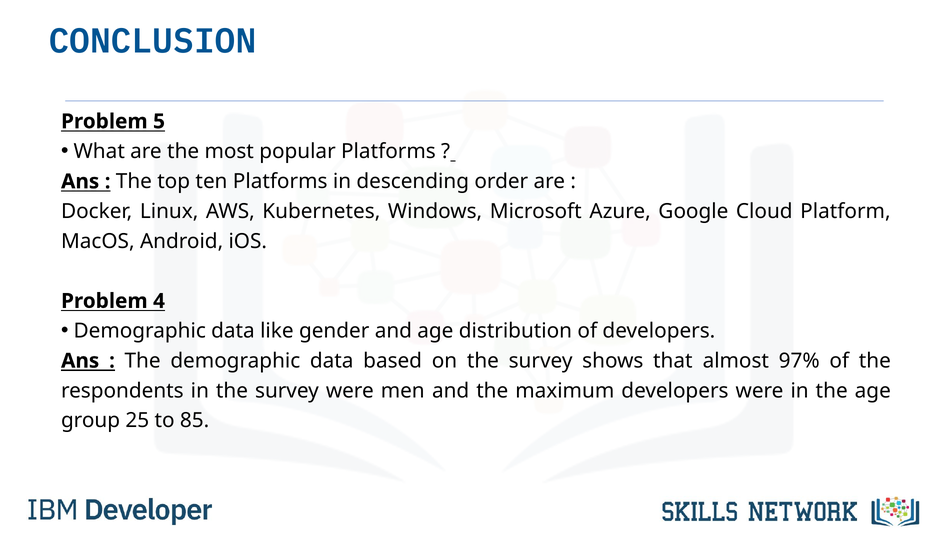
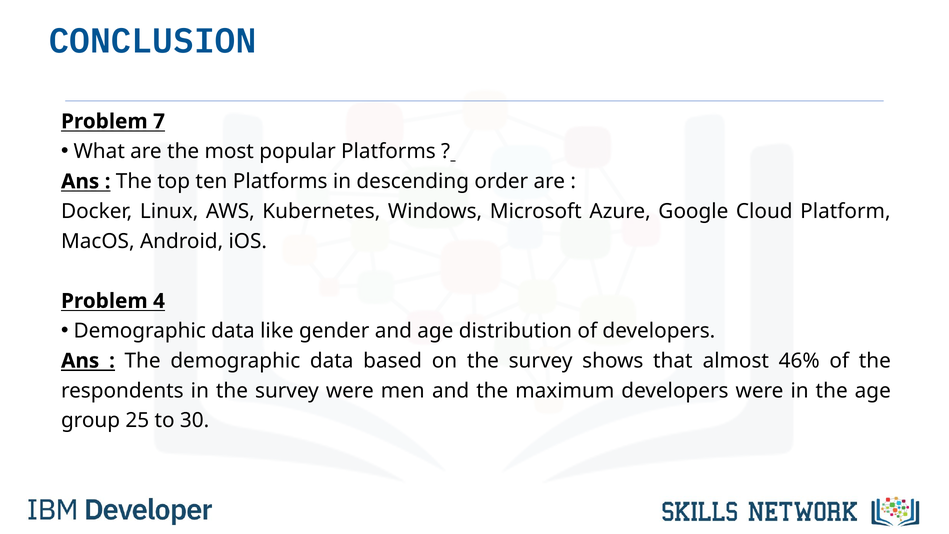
5: 5 -> 7
97%: 97% -> 46%
85: 85 -> 30
